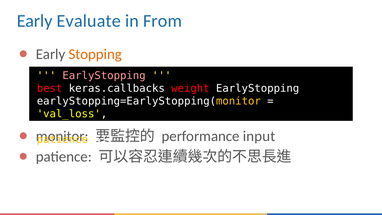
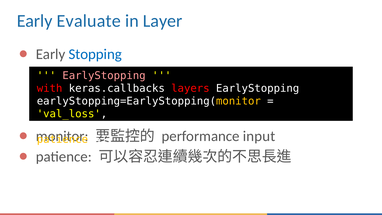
From: From -> Layer
Stopping colour: orange -> blue
best: best -> with
weight: weight -> layers
